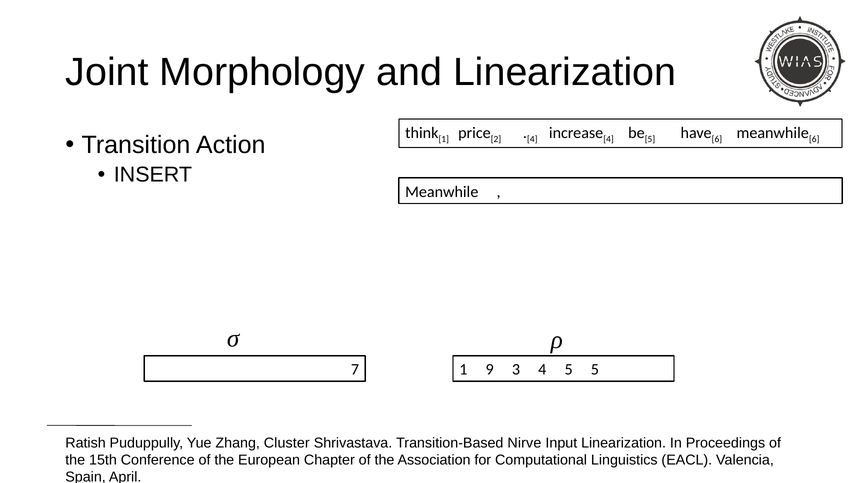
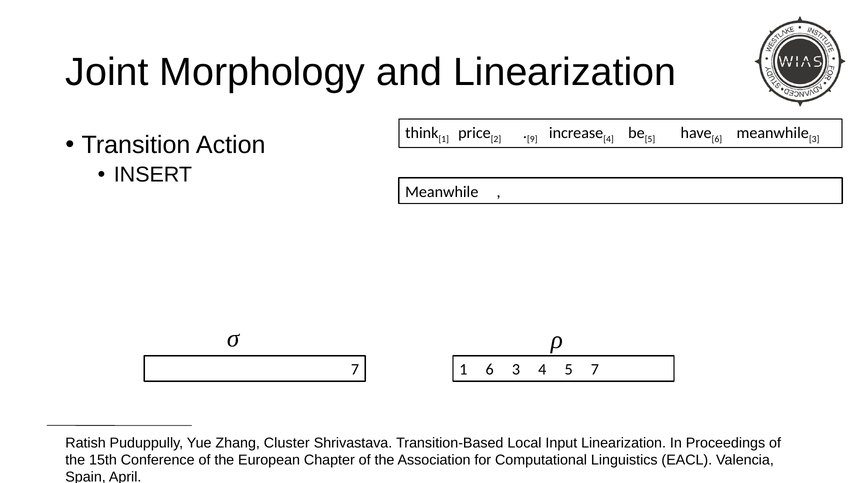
4 at (532, 139): 4 -> 9
meanwhile 6: 6 -> 3
1 9: 9 -> 6
5 5: 5 -> 7
Nirve: Nirve -> Local
